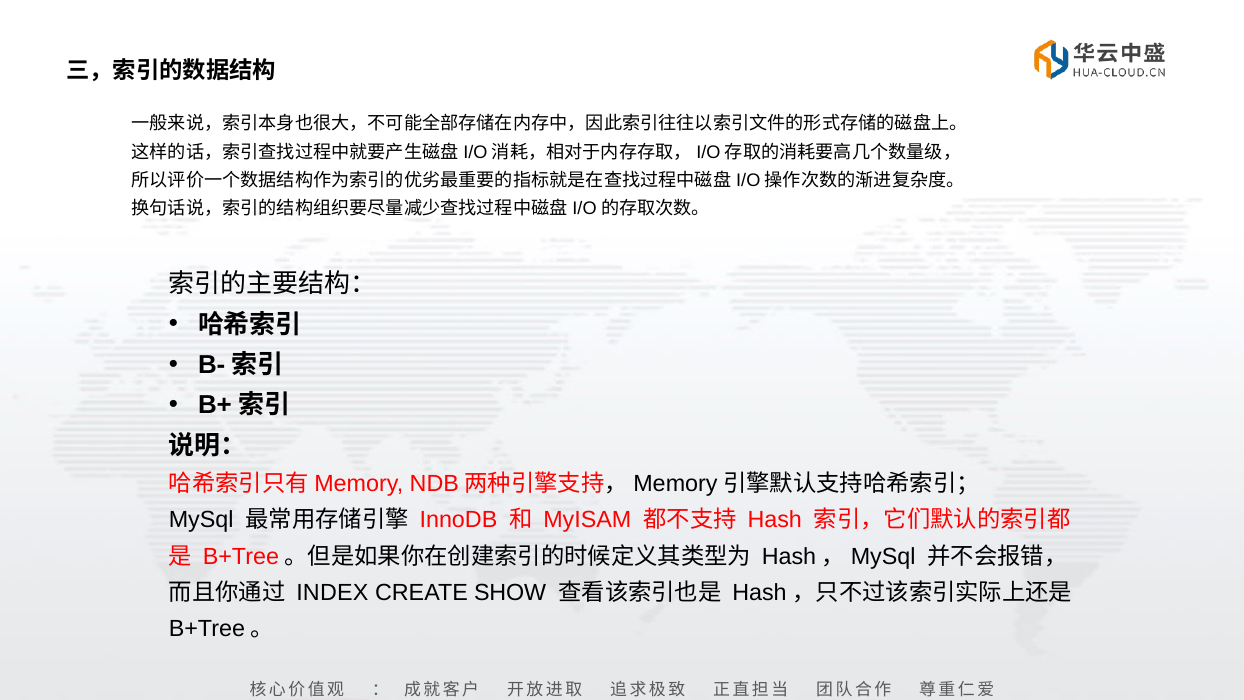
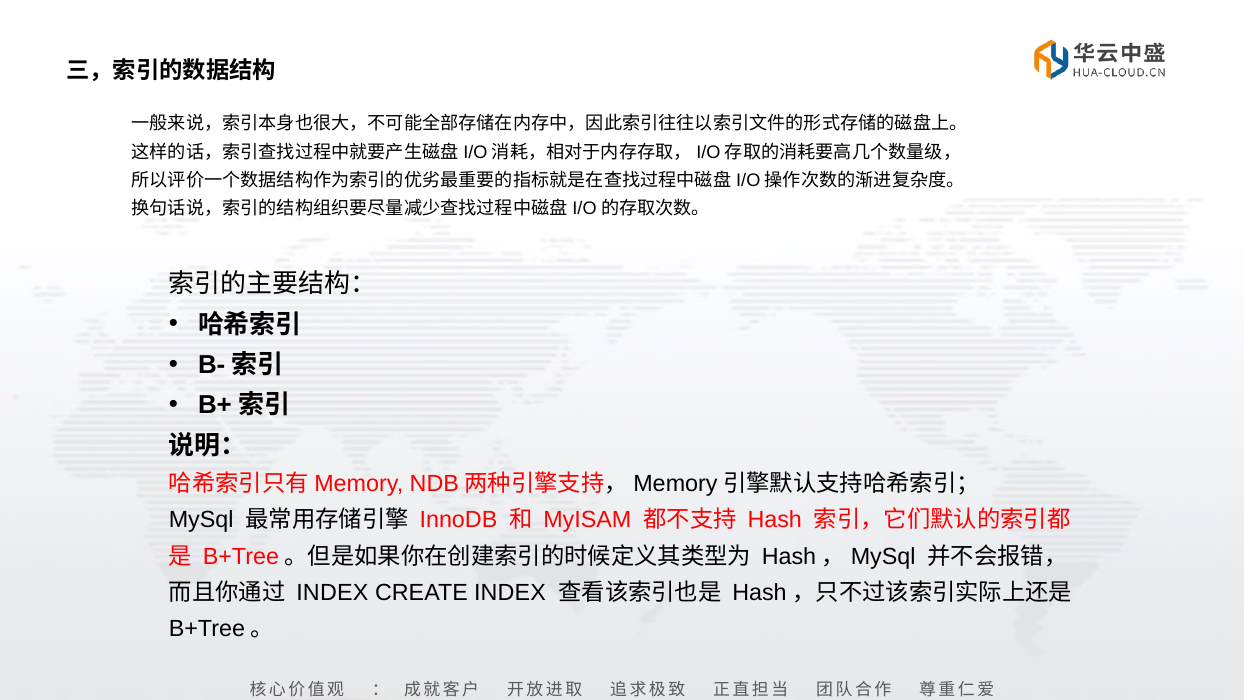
CREATE SHOW: SHOW -> INDEX
